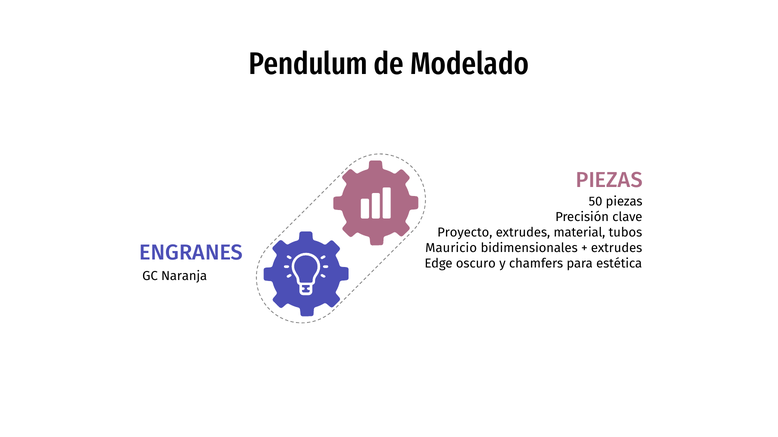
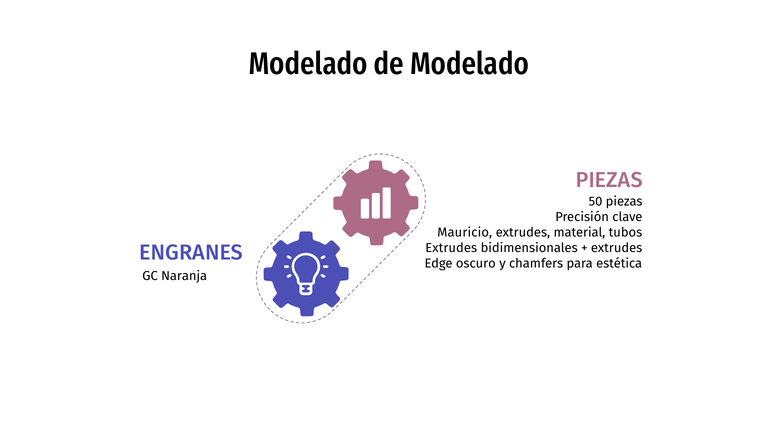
Pendulum at (308, 64): Pendulum -> Modelado
Proyecto: Proyecto -> Mauricio
Mauricio at (451, 248): Mauricio -> Extrudes
